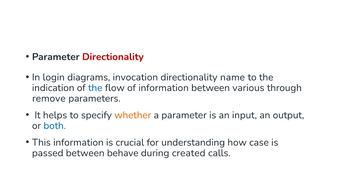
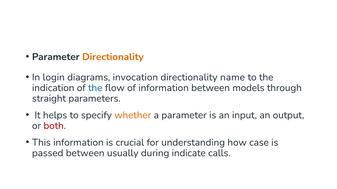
Directionality at (113, 57) colour: red -> orange
various: various -> models
remove: remove -> straight
both colour: blue -> red
behave: behave -> usually
created: created -> indicate
